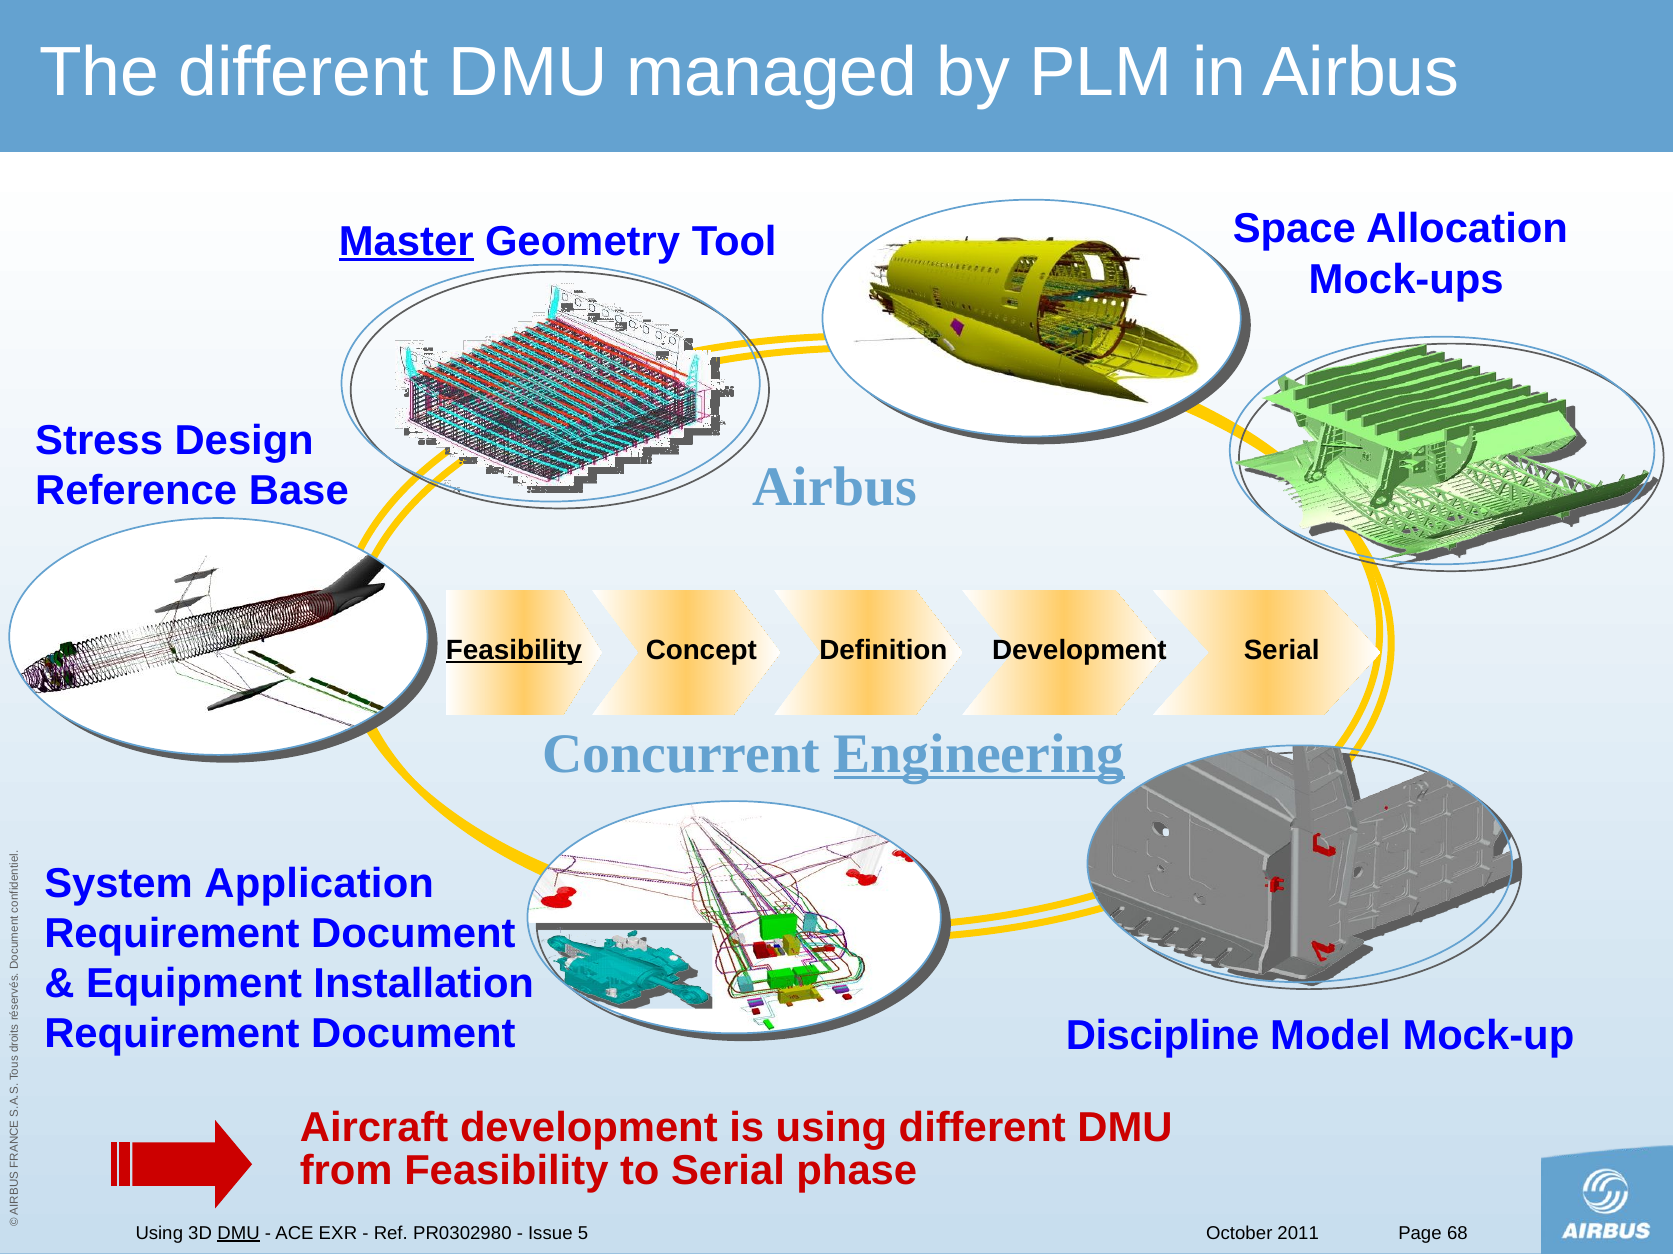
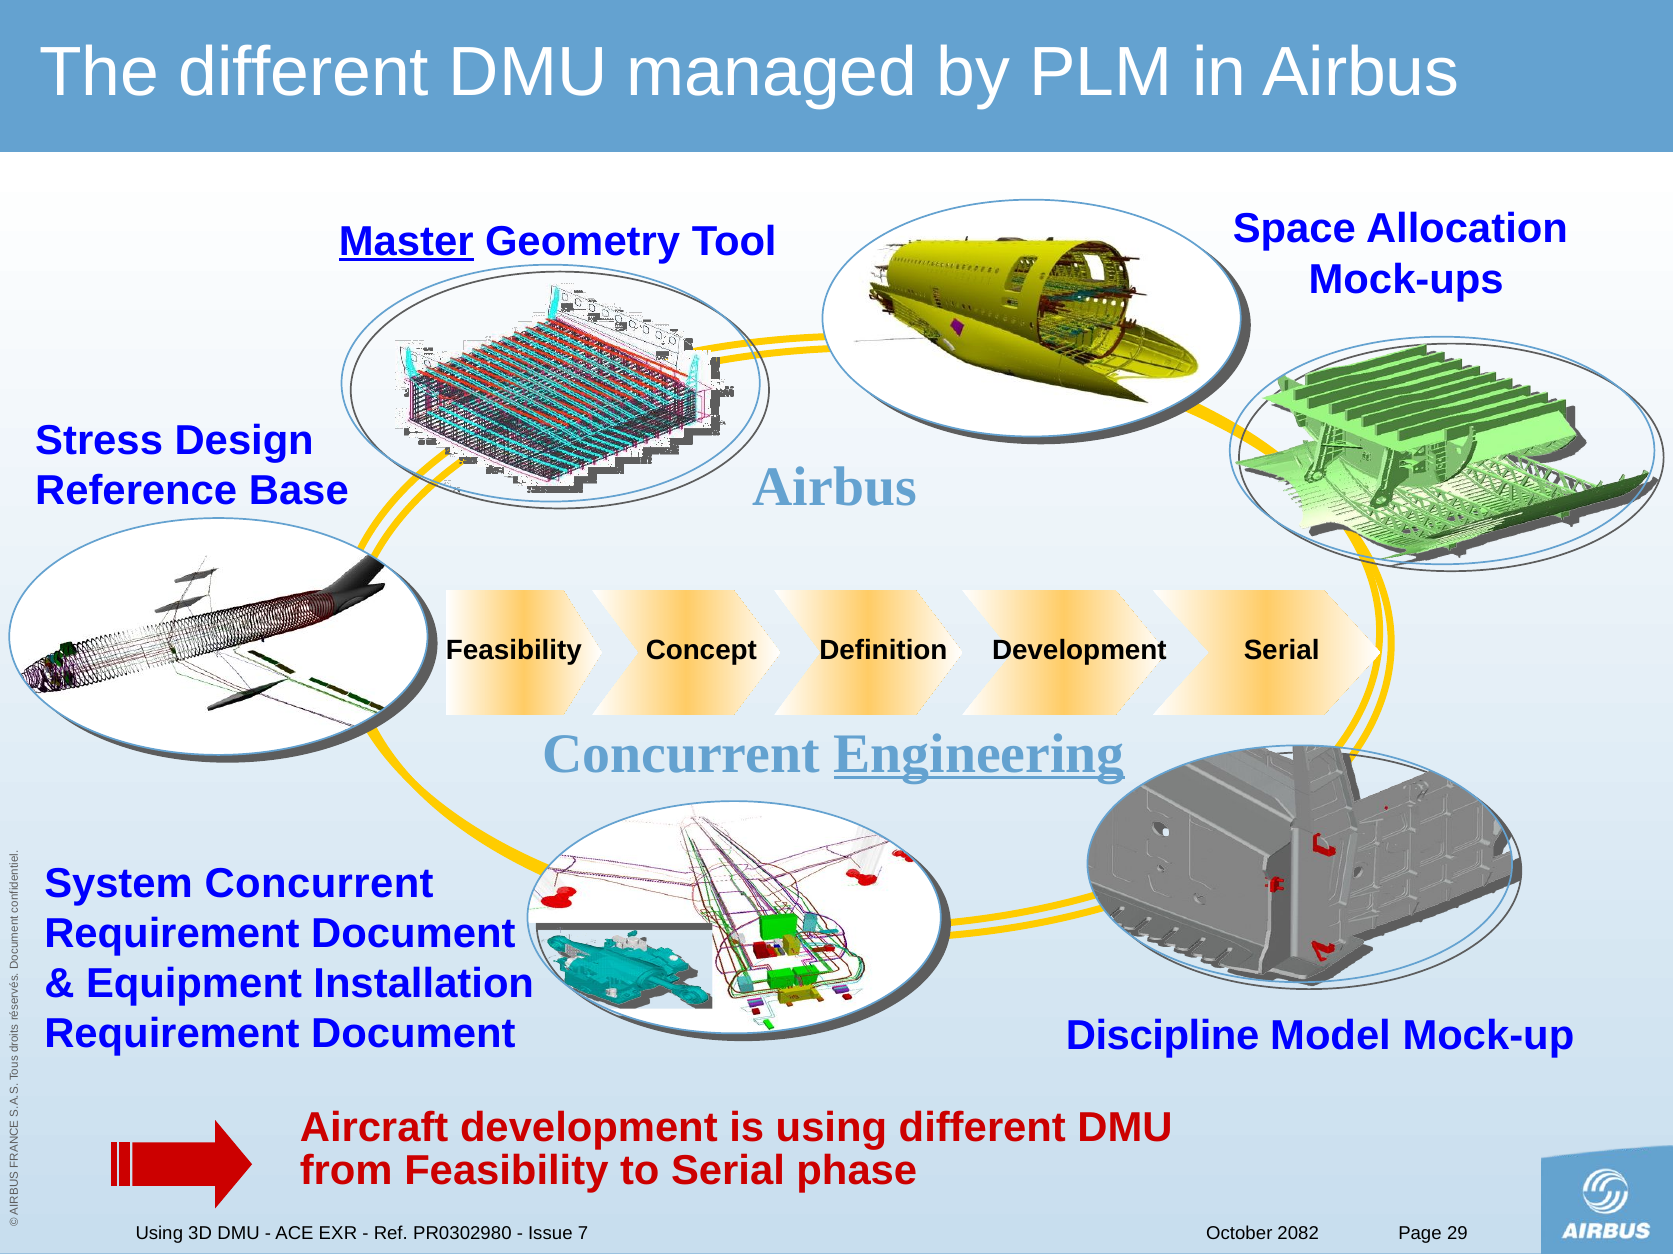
Feasibility at (514, 651) underline: present -> none
System Application: Application -> Concurrent
DMU at (239, 1234) underline: present -> none
5: 5 -> 7
2011: 2011 -> 2082
68: 68 -> 29
